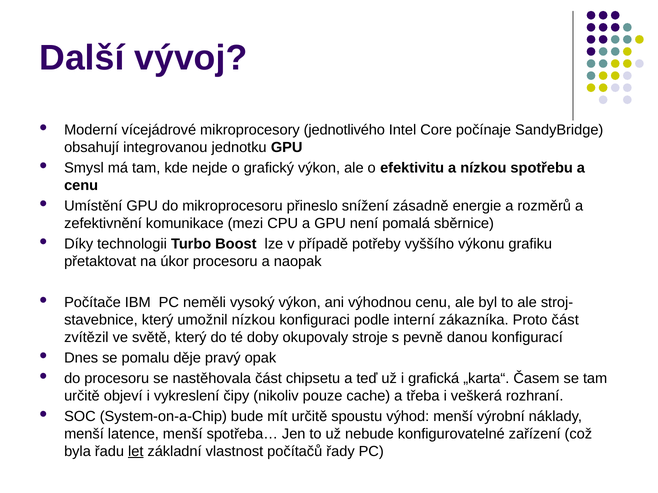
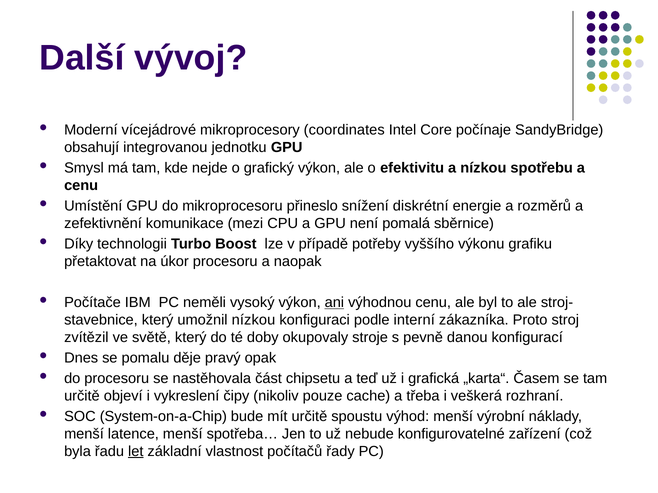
jednotlivého: jednotlivého -> coordinates
zásadně: zásadně -> diskrétní
ani underline: none -> present
Proto část: část -> stroj
